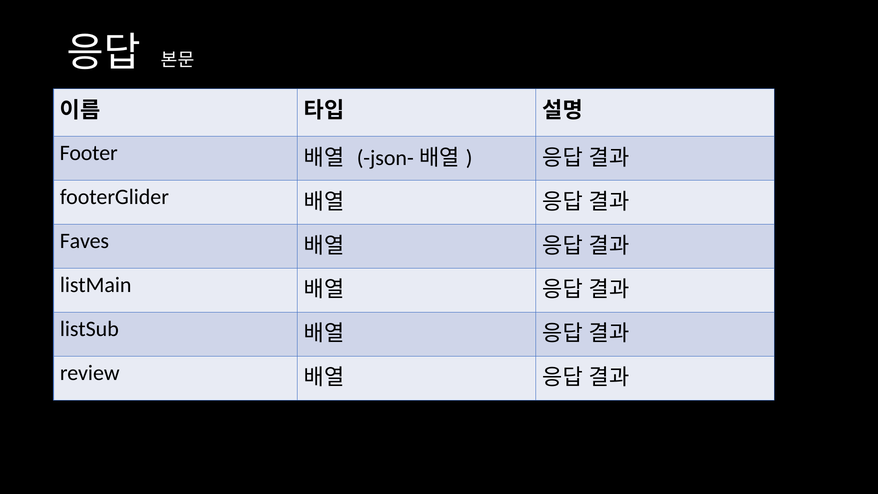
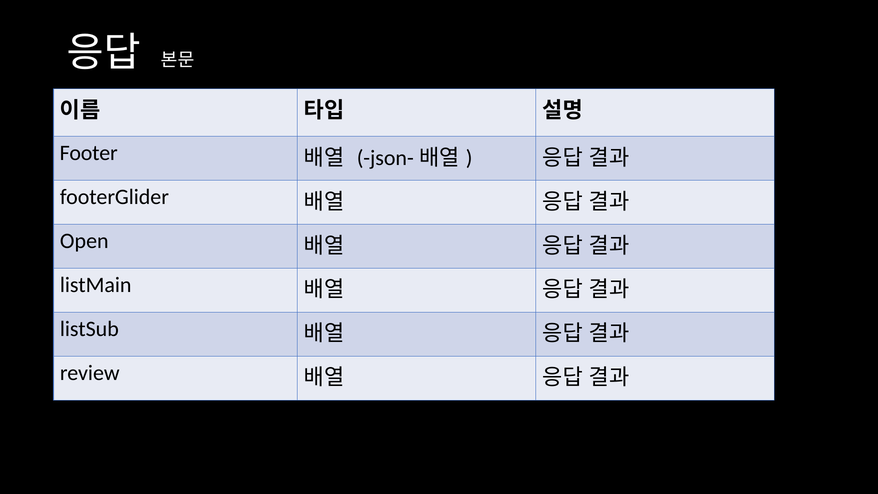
Faves: Faves -> Open
